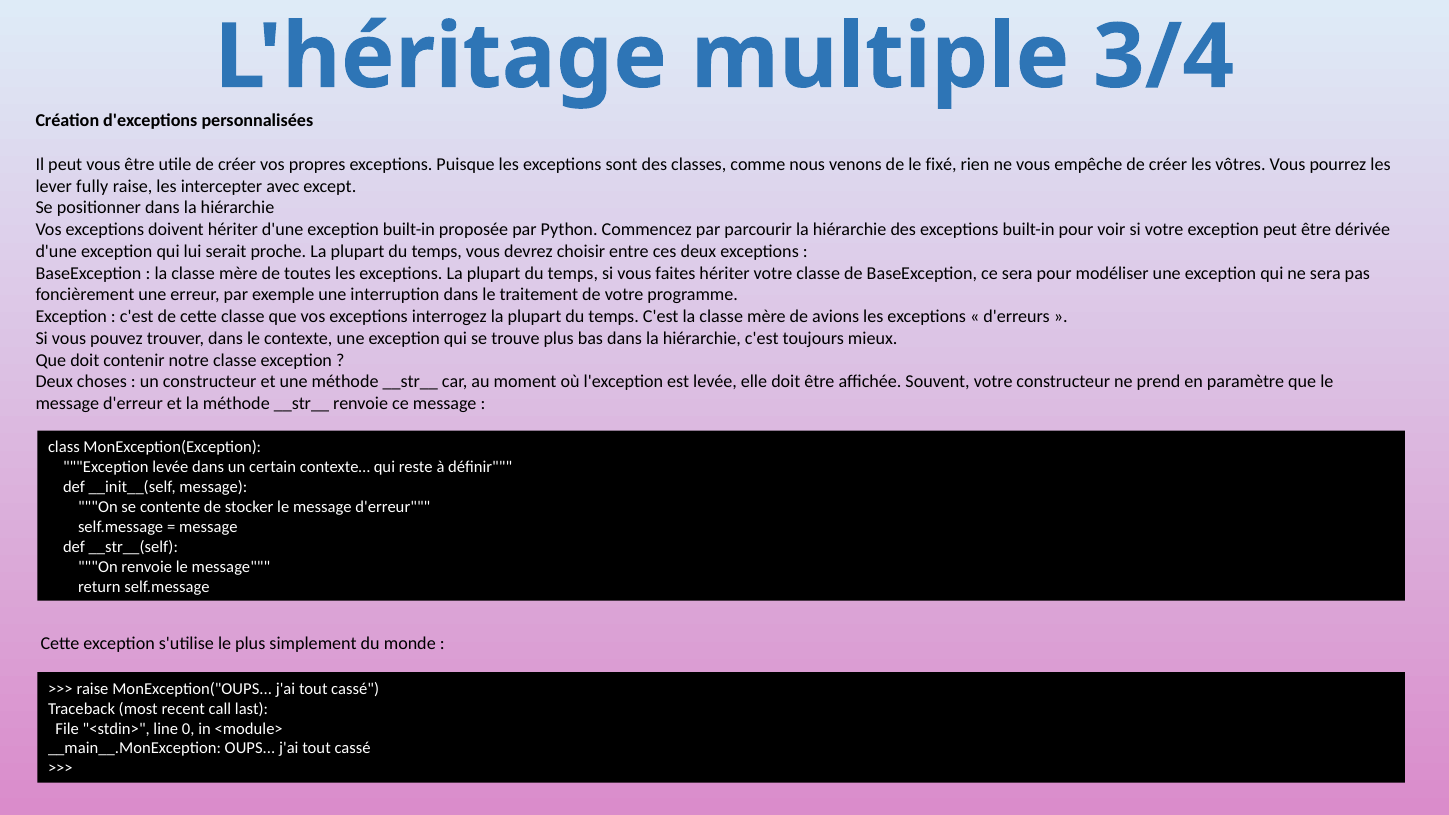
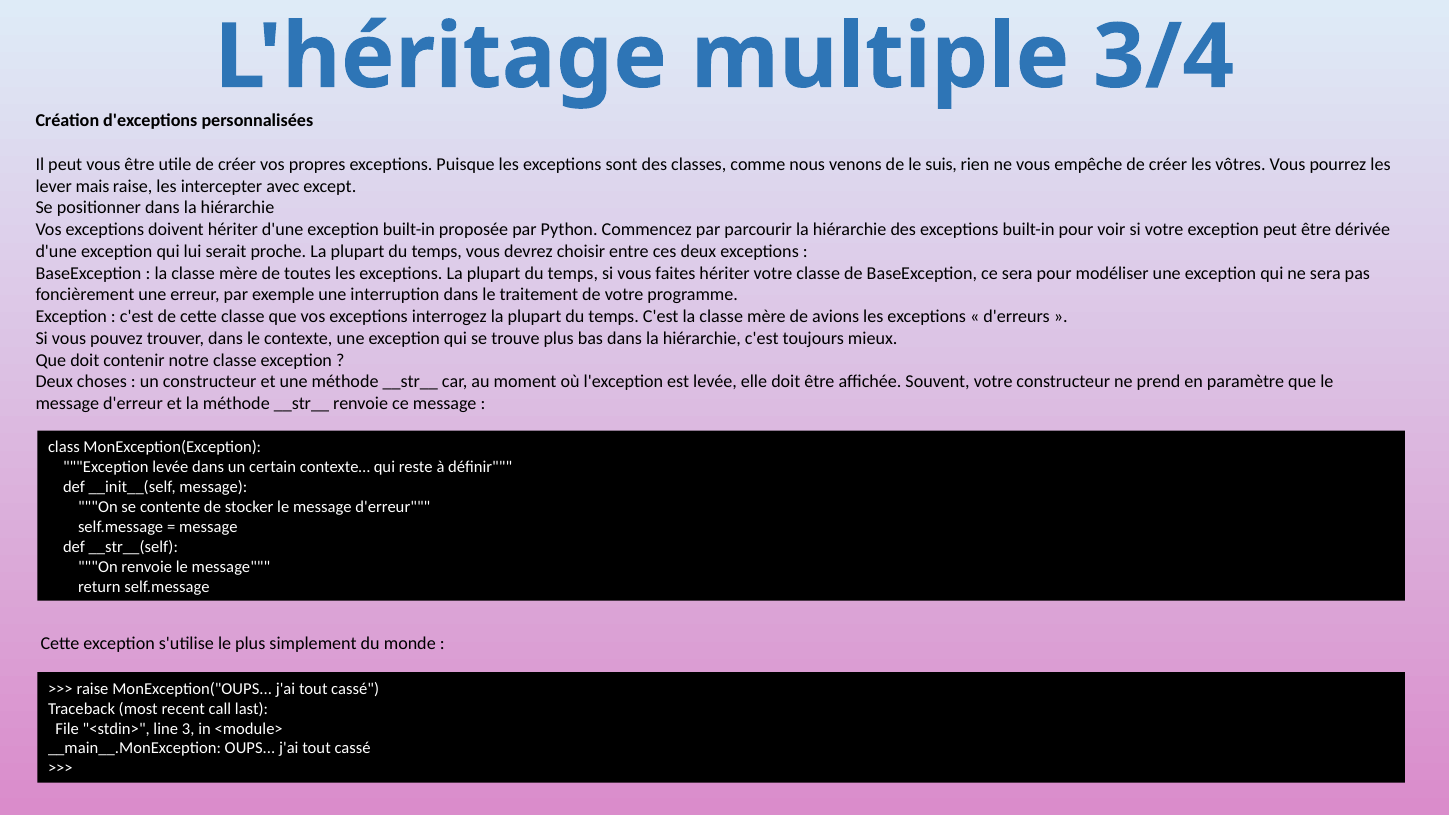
fixé: fixé -> suis
fully: fully -> mais
0: 0 -> 3
